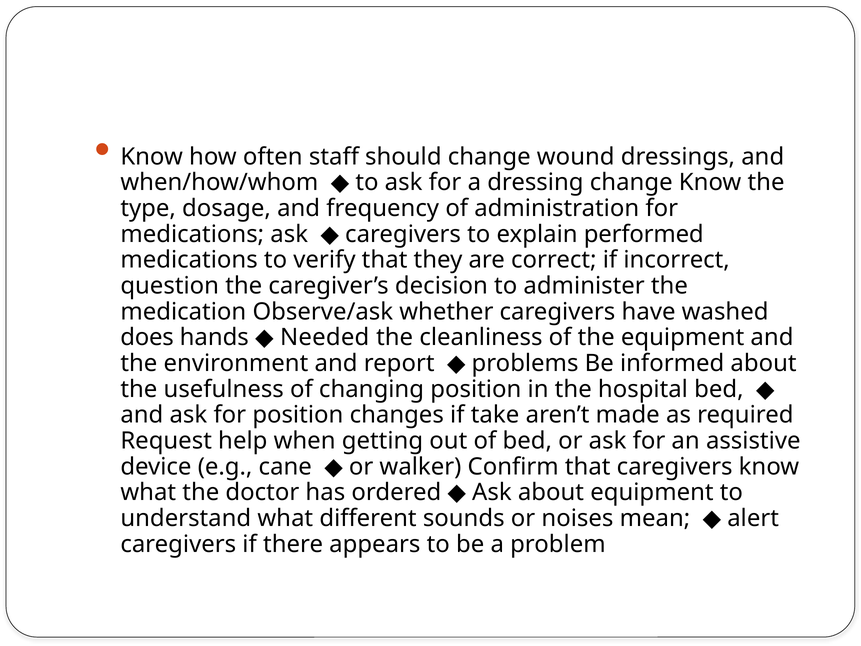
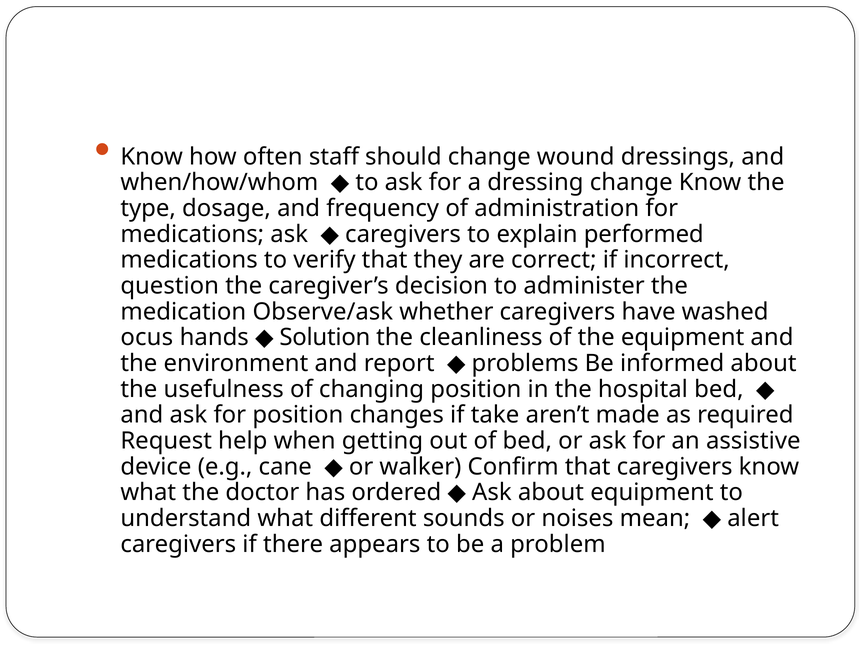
does: does -> ocus
Needed: Needed -> Solution
